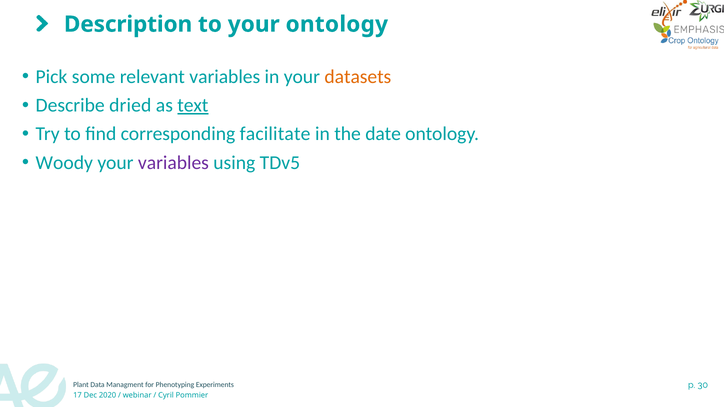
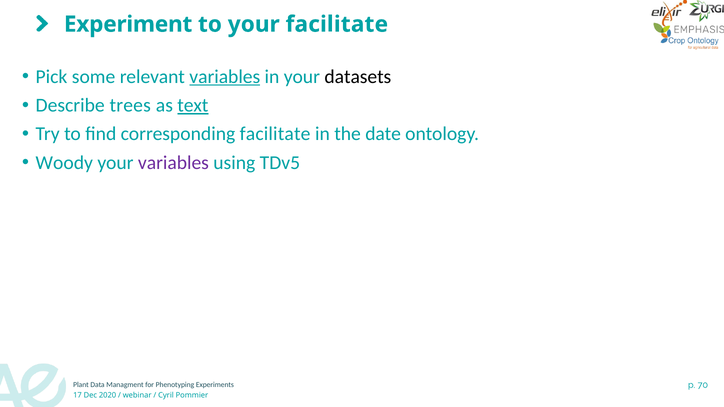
Description: Description -> Experiment
your ontology: ontology -> facilitate
variables at (225, 77) underline: none -> present
datasets colour: orange -> black
dried: dried -> trees
30: 30 -> 70
